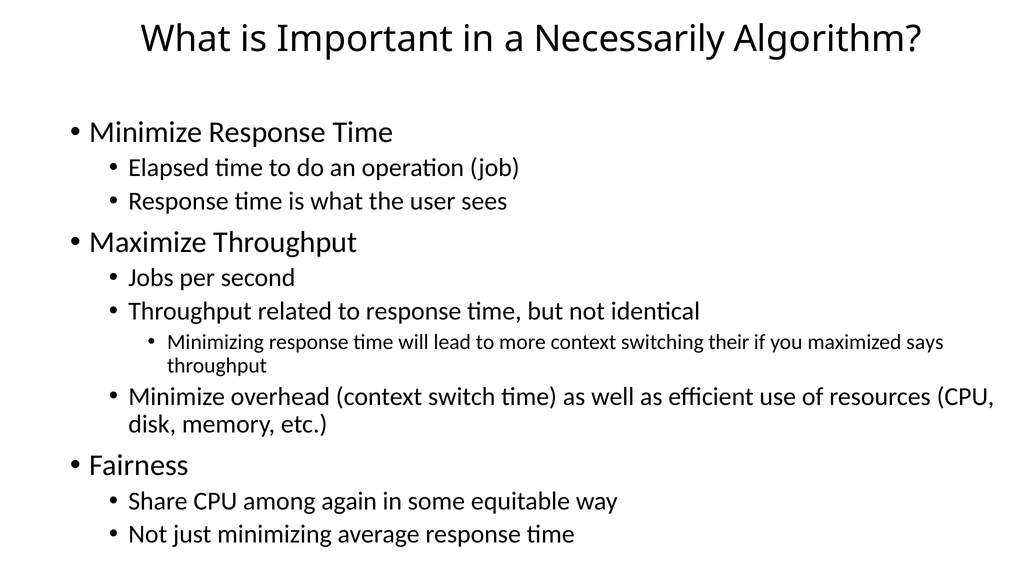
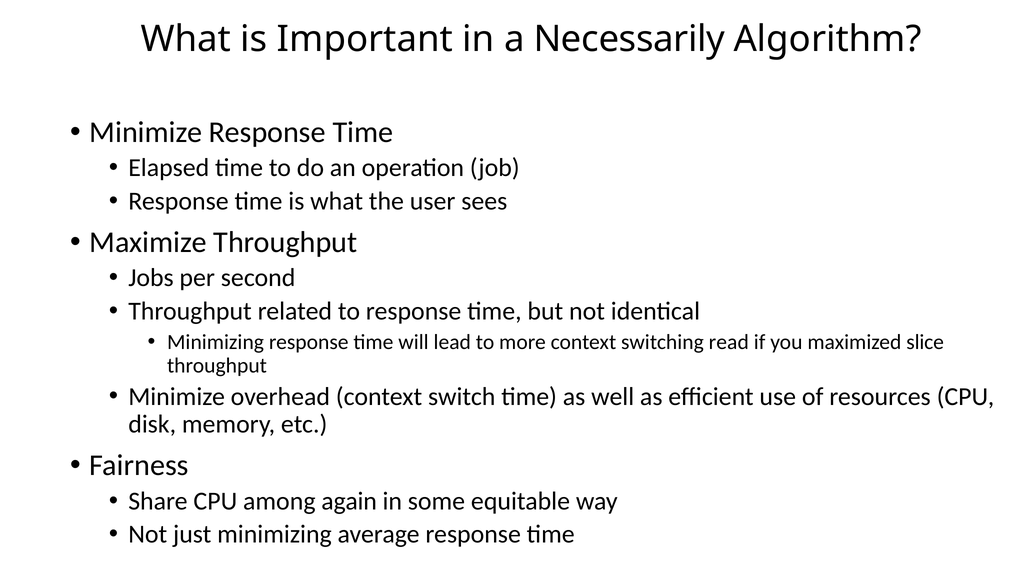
their: their -> read
says: says -> slice
